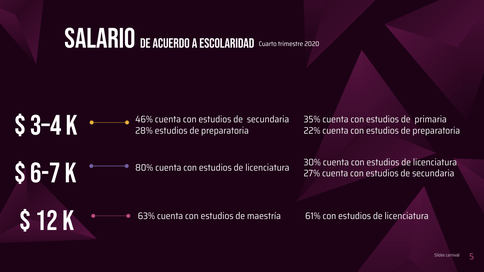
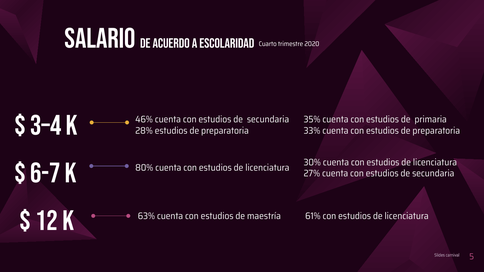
22%: 22% -> 33%
